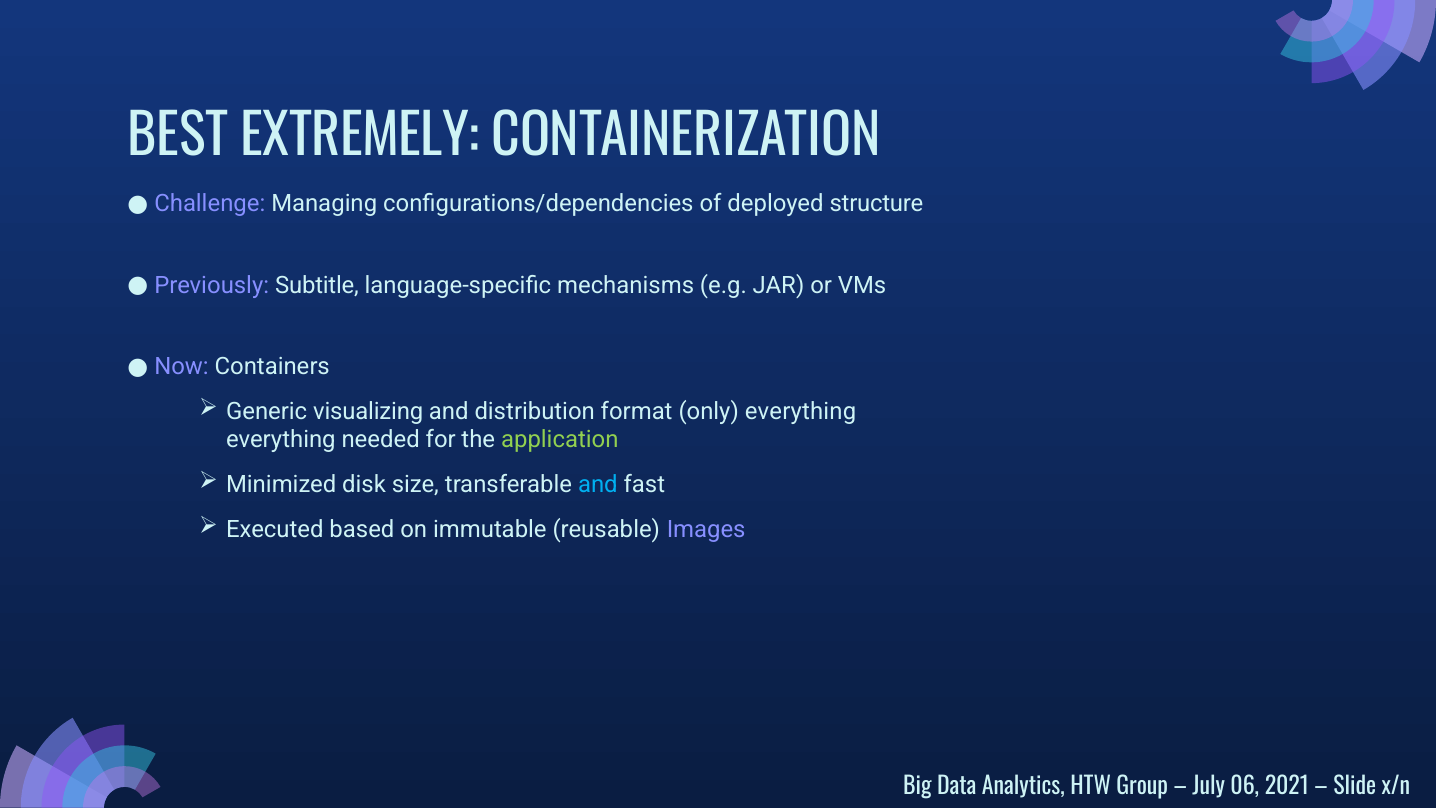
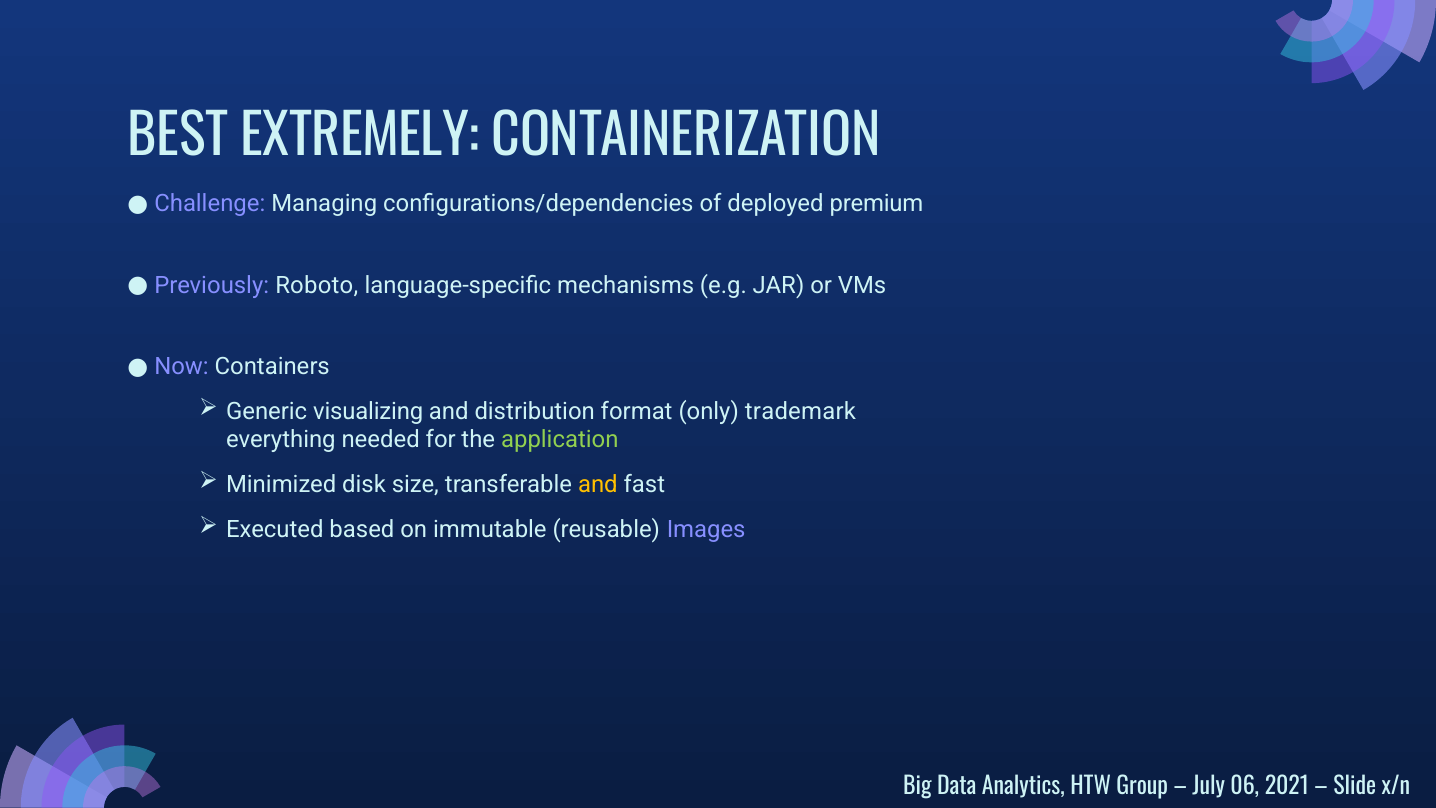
structure: structure -> premium
Subtitle: Subtitle -> Roboto
only everything: everything -> trademark
and at (598, 485) colour: light blue -> yellow
